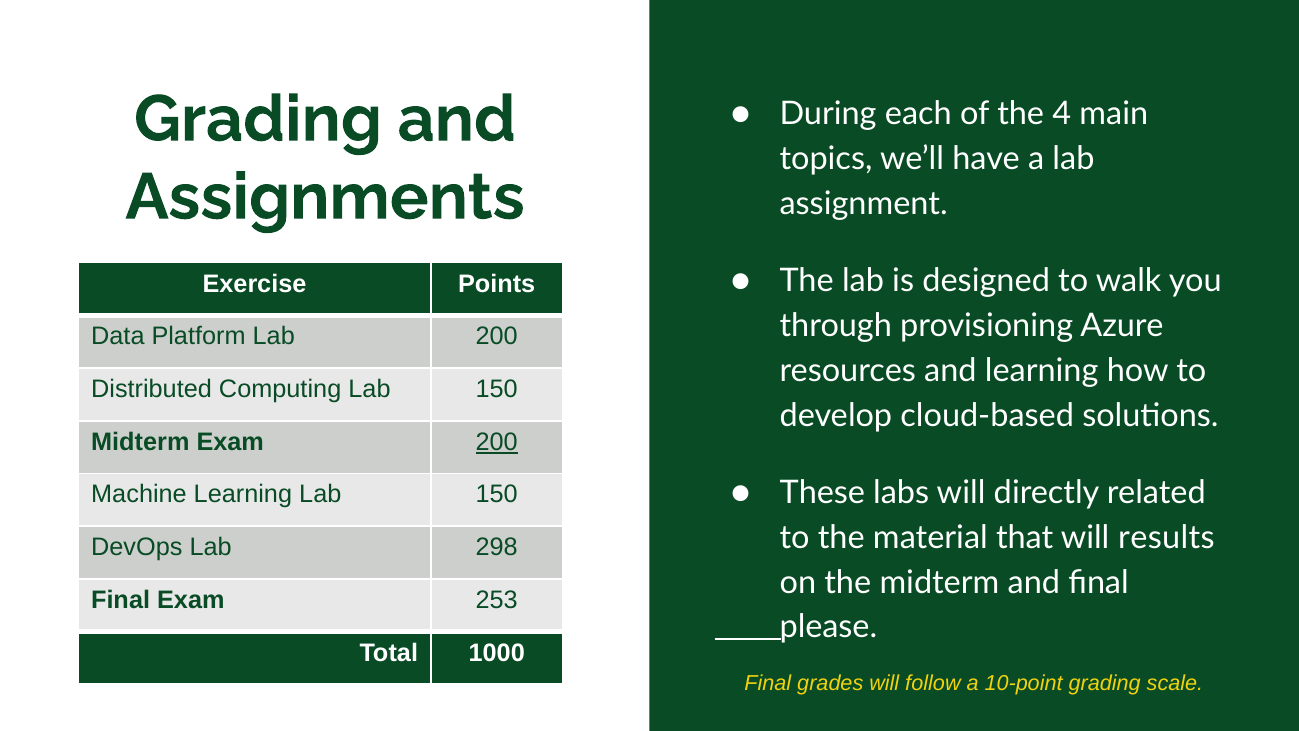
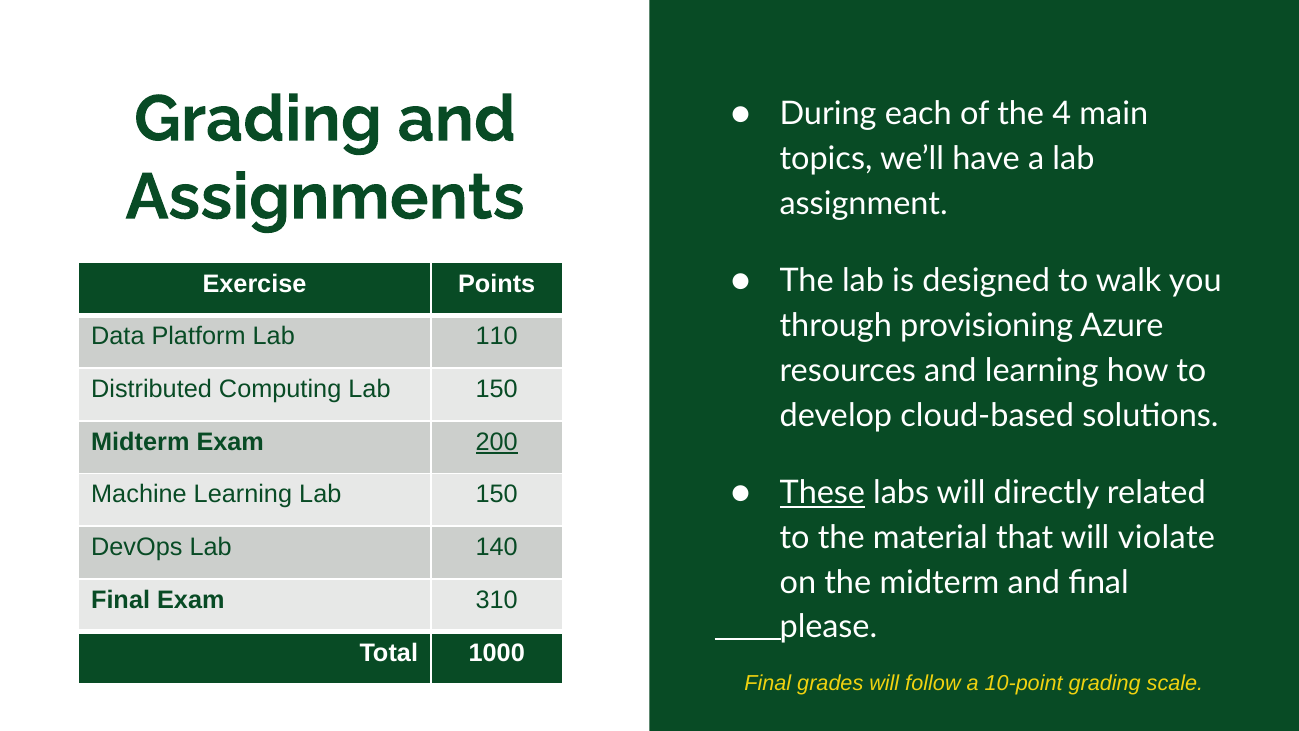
Lab 200: 200 -> 110
These underline: none -> present
results: results -> violate
298: 298 -> 140
253: 253 -> 310
